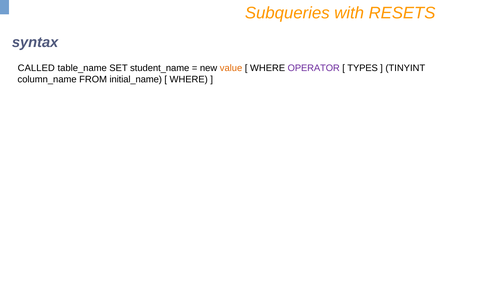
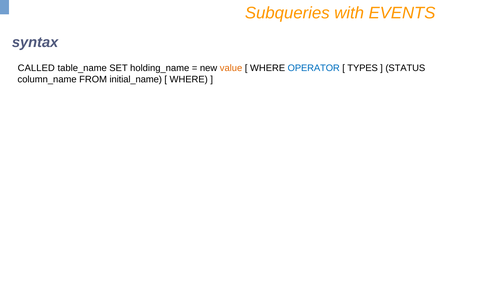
RESETS: RESETS -> EVENTS
student_name: student_name -> holding_name
OPERATOR colour: purple -> blue
TINYINT: TINYINT -> STATUS
